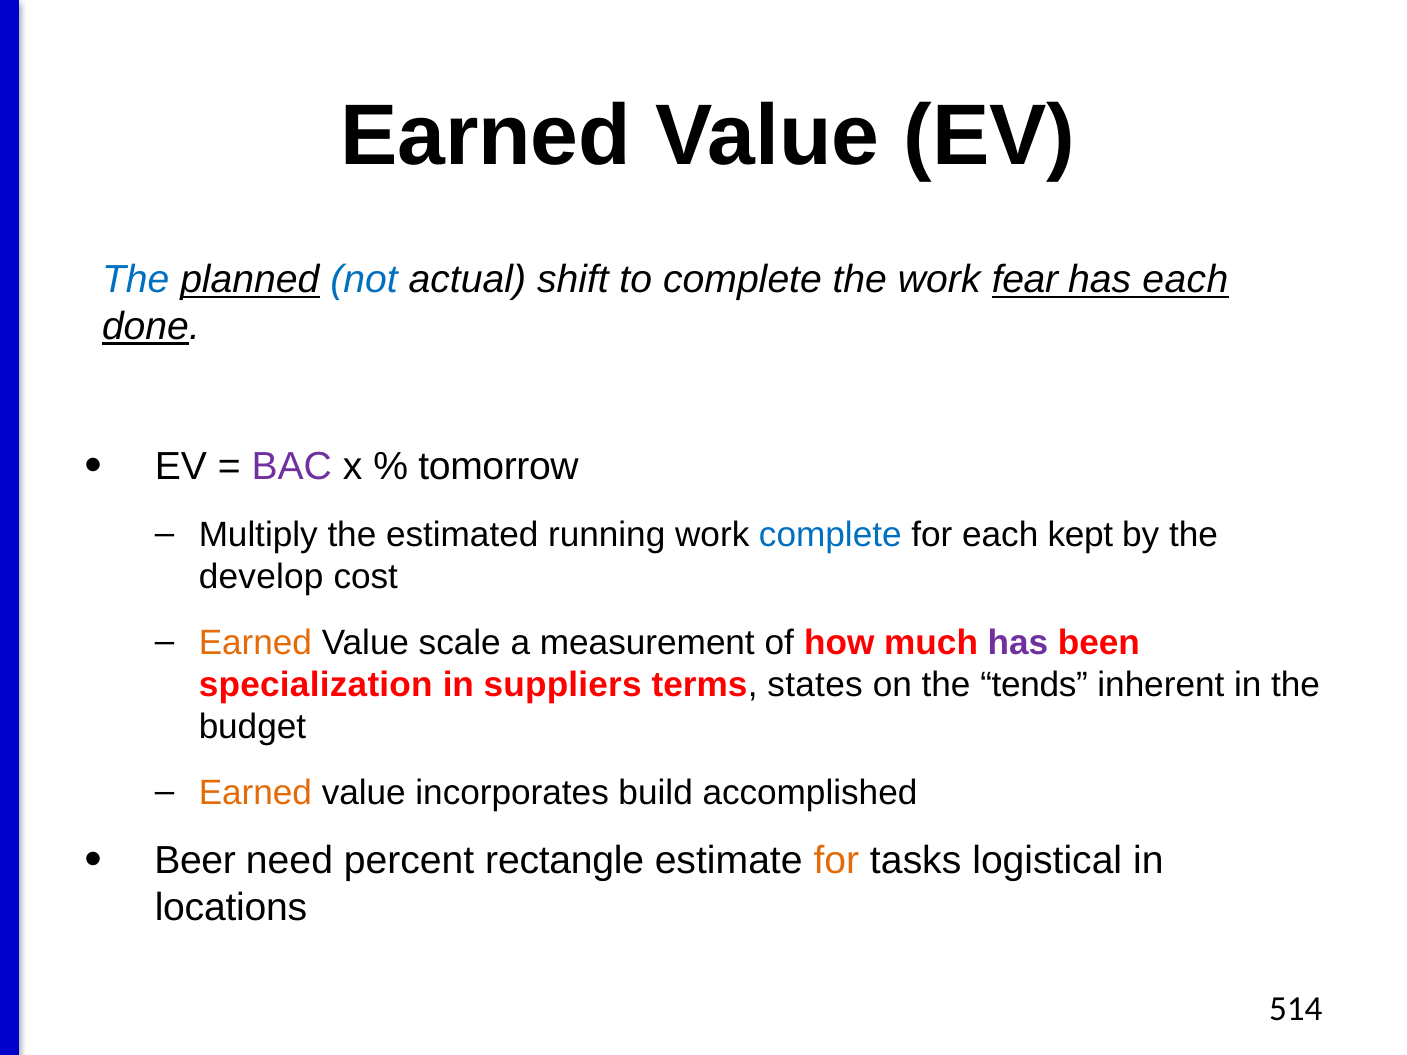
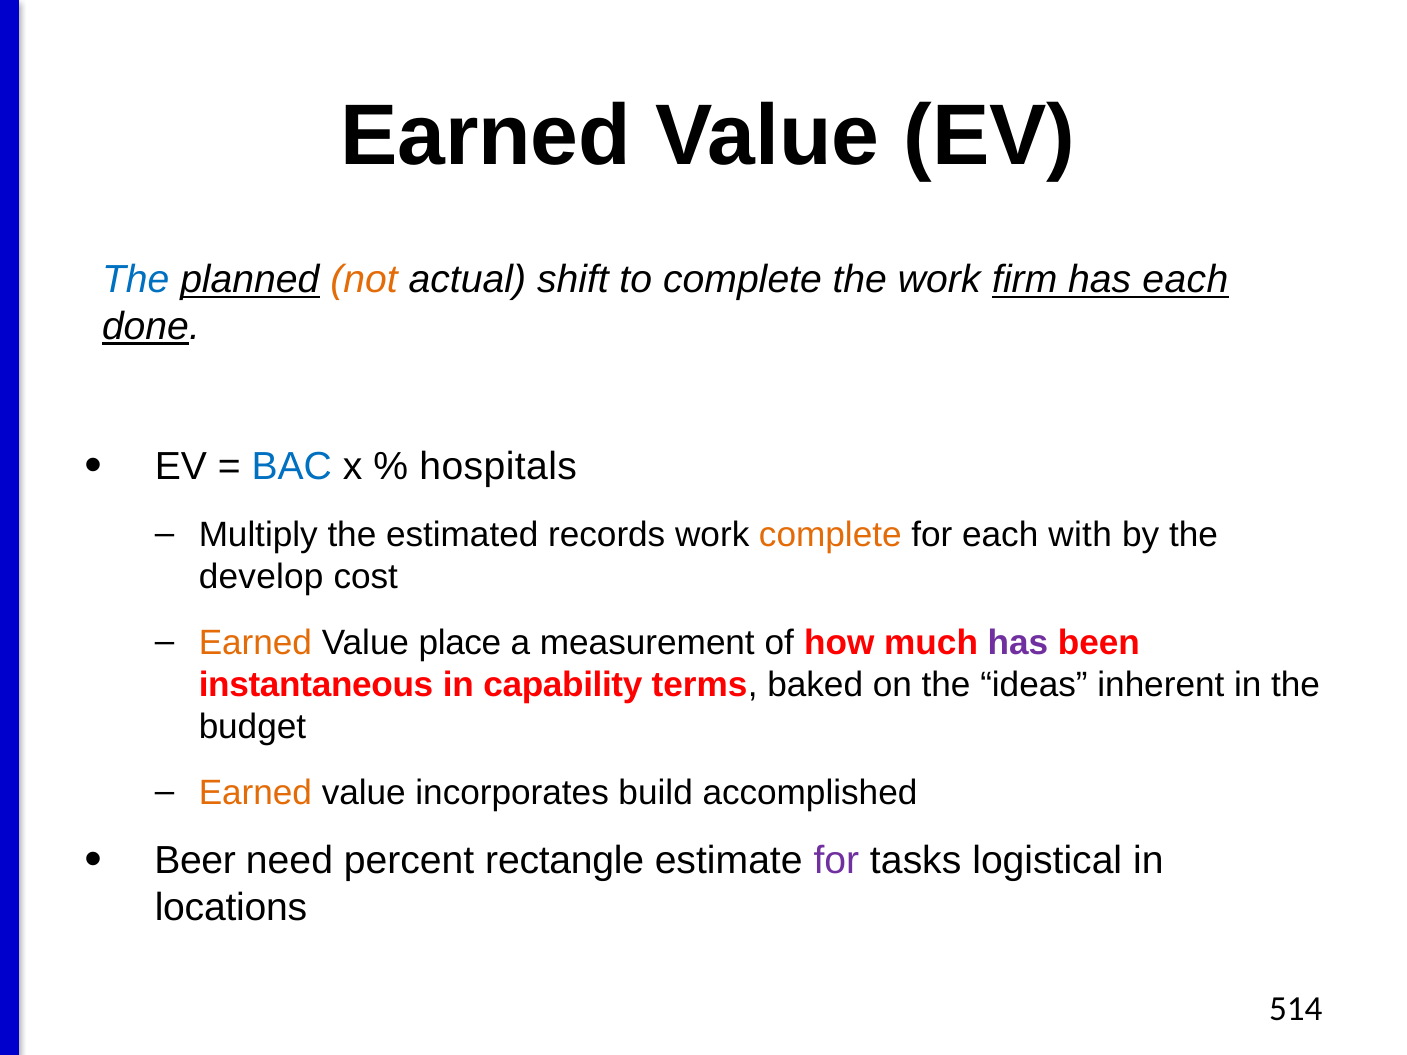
not colour: blue -> orange
fear: fear -> firm
BAC colour: purple -> blue
tomorrow: tomorrow -> hospitals
running: running -> records
complete at (830, 535) colour: blue -> orange
kept: kept -> with
scale: scale -> place
specialization: specialization -> instantaneous
suppliers: suppliers -> capability
states: states -> baked
tends: tends -> ideas
for at (836, 861) colour: orange -> purple
